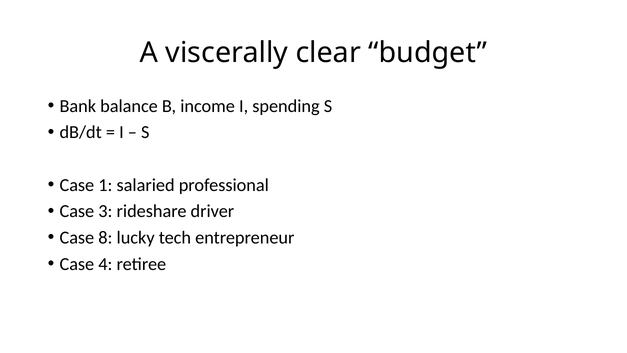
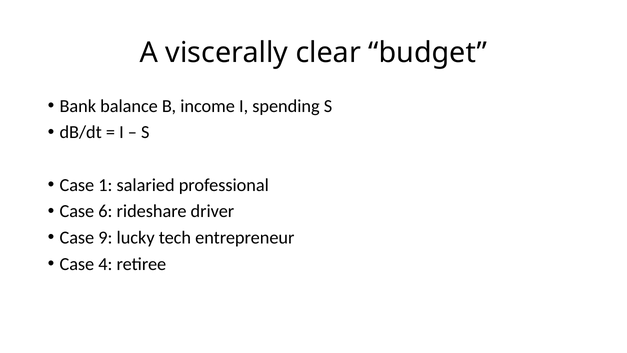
3: 3 -> 6
8: 8 -> 9
